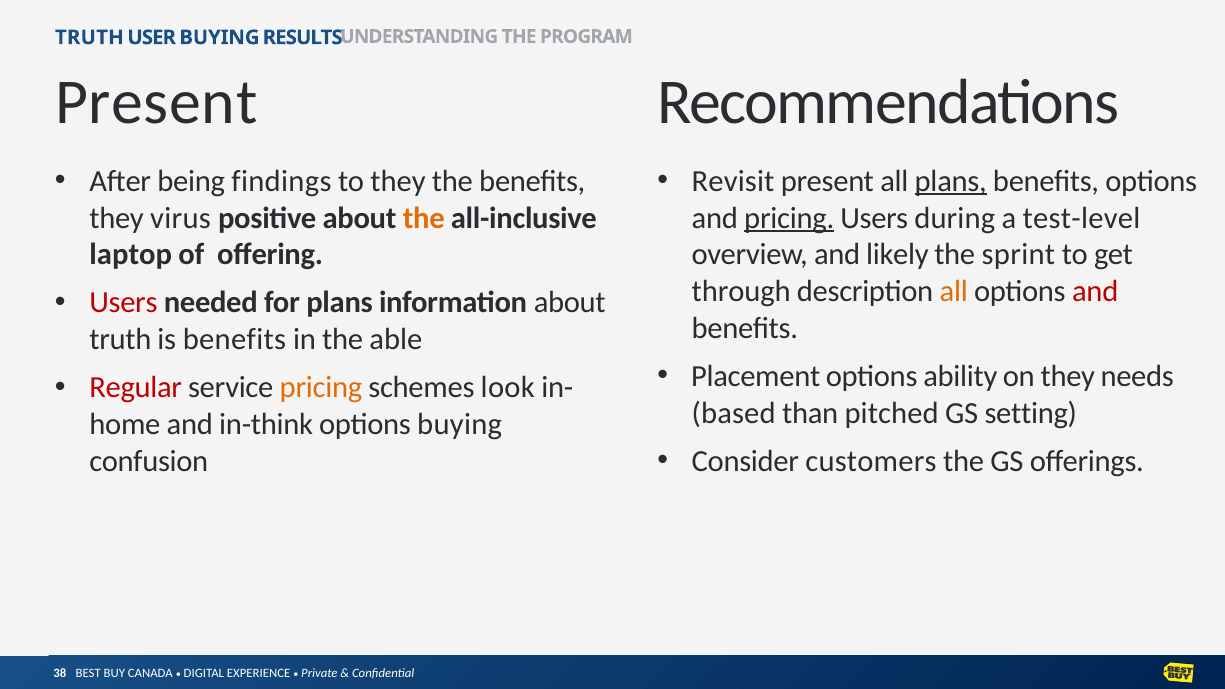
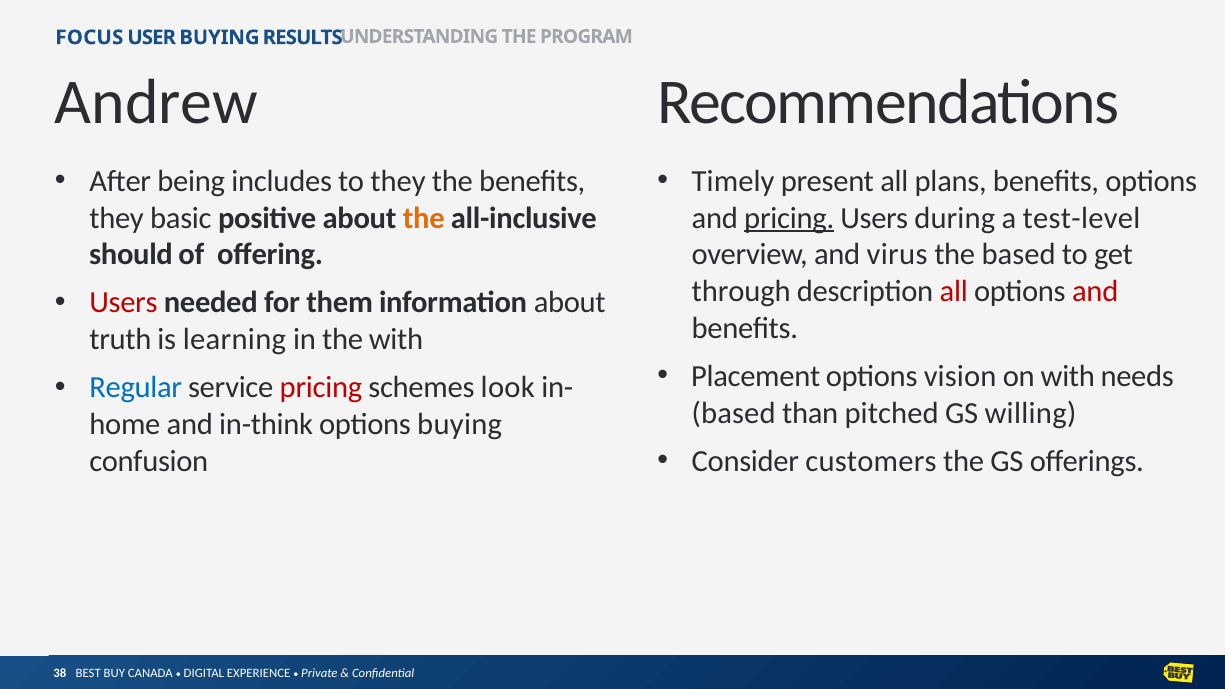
TRUTH at (89, 37): TRUTH -> FOCUS
Present at (156, 103): Present -> Andrew
findings: findings -> includes
Revisit: Revisit -> Timely
plans at (951, 181) underline: present -> none
virus: virus -> basic
laptop: laptop -> should
likely: likely -> virus
the sprint: sprint -> based
all at (954, 291) colour: orange -> red
for plans: plans -> them
is benefits: benefits -> learning
the able: able -> with
ability: ability -> vision
on they: they -> with
Regular colour: red -> blue
pricing at (321, 388) colour: orange -> red
setting: setting -> willing
